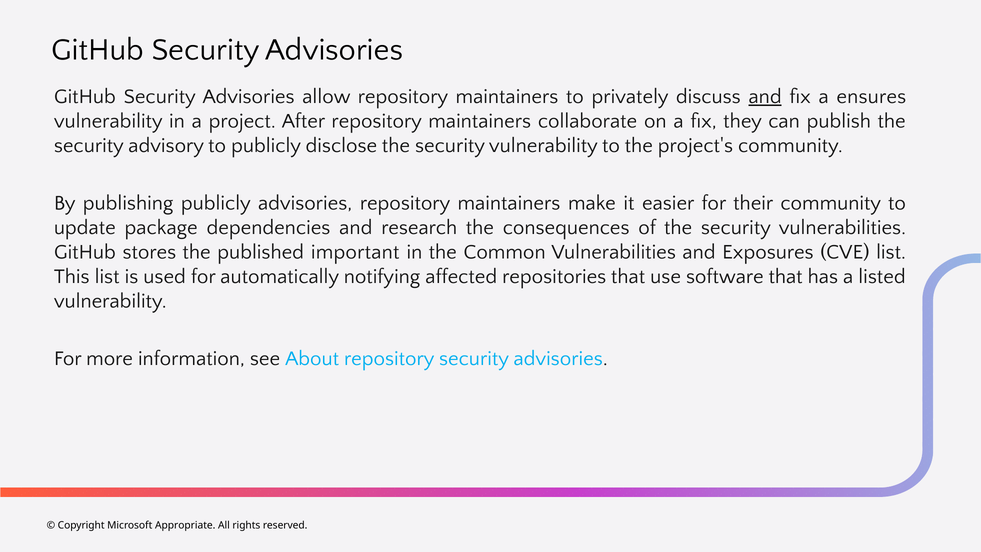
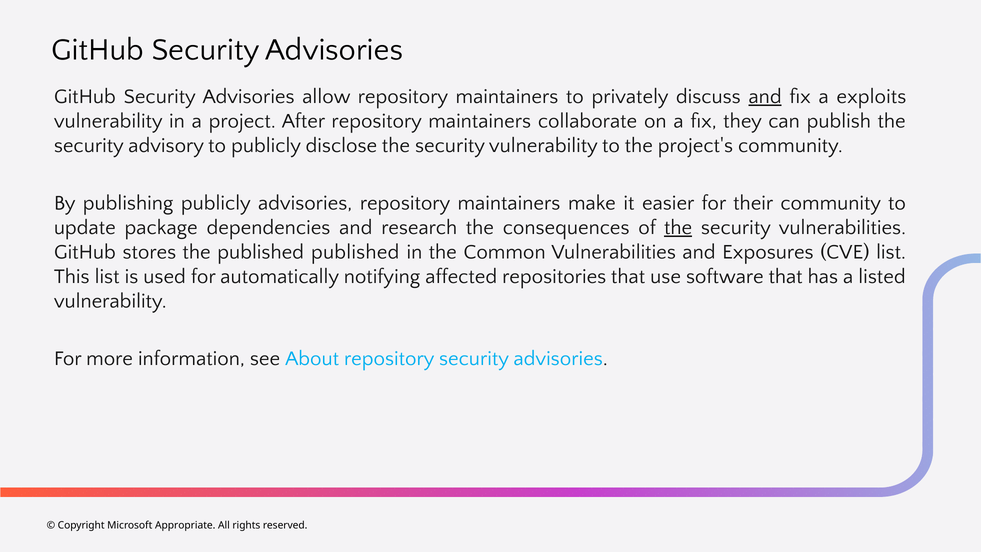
ensures: ensures -> exploits
the at (678, 227) underline: none -> present
published important: important -> published
